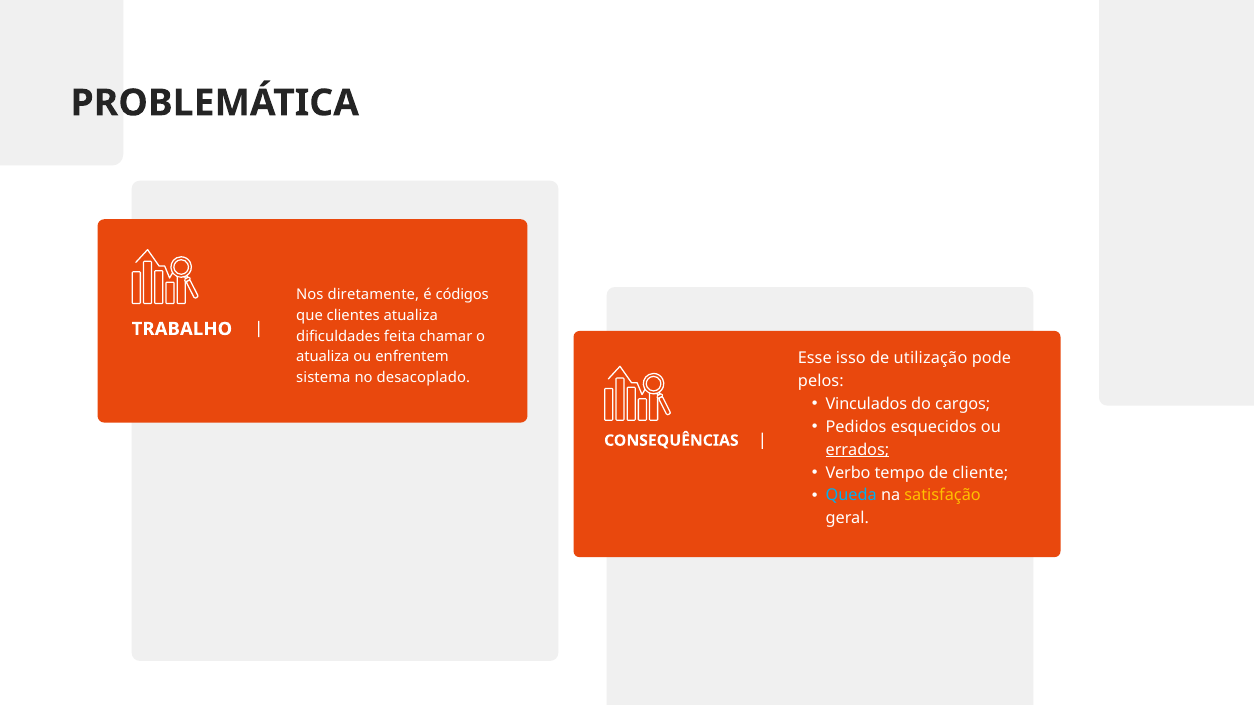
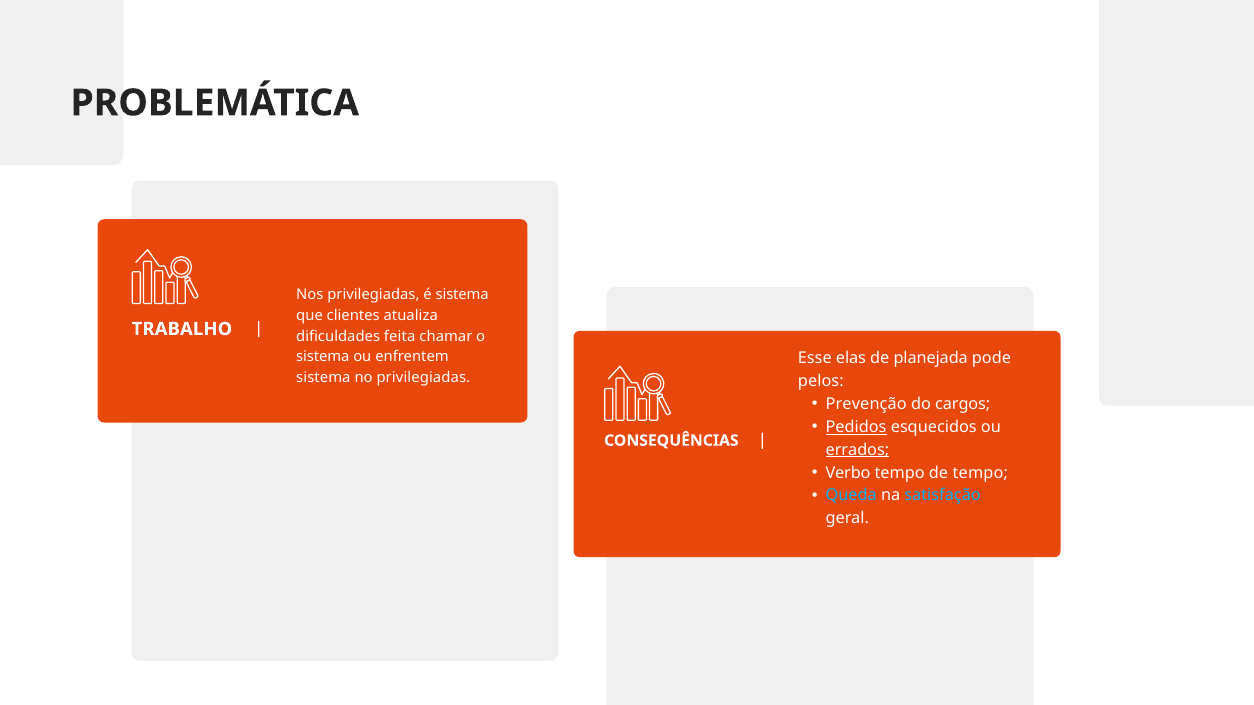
Nos diretamente: diretamente -> privilegiadas
é códigos: códigos -> sistema
atualiza at (323, 357): atualiza -> sistema
isso: isso -> elas
utilização: utilização -> planejada
no desacoplado: desacoplado -> privilegiadas
Vinculados: Vinculados -> Prevenção
Pedidos underline: none -> present
de cliente: cliente -> tempo
satisfação colour: yellow -> light blue
